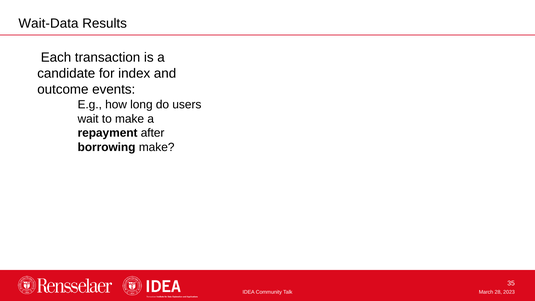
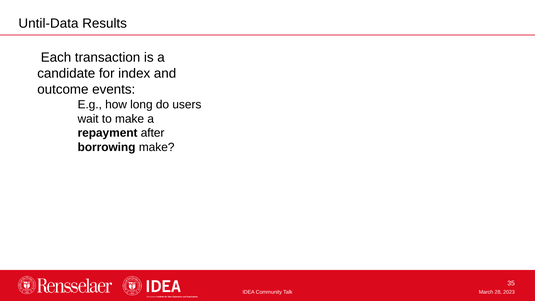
Wait-Data: Wait-Data -> Until-Data
